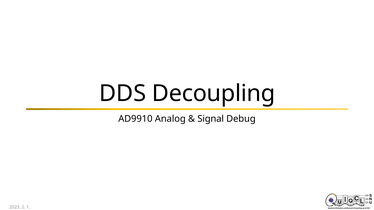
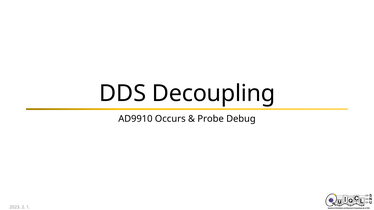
Analog: Analog -> Occurs
Signal: Signal -> Probe
